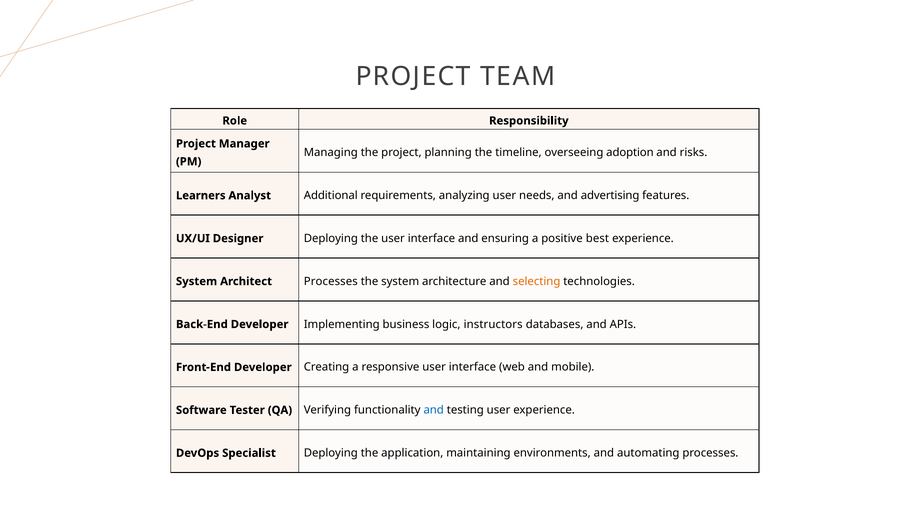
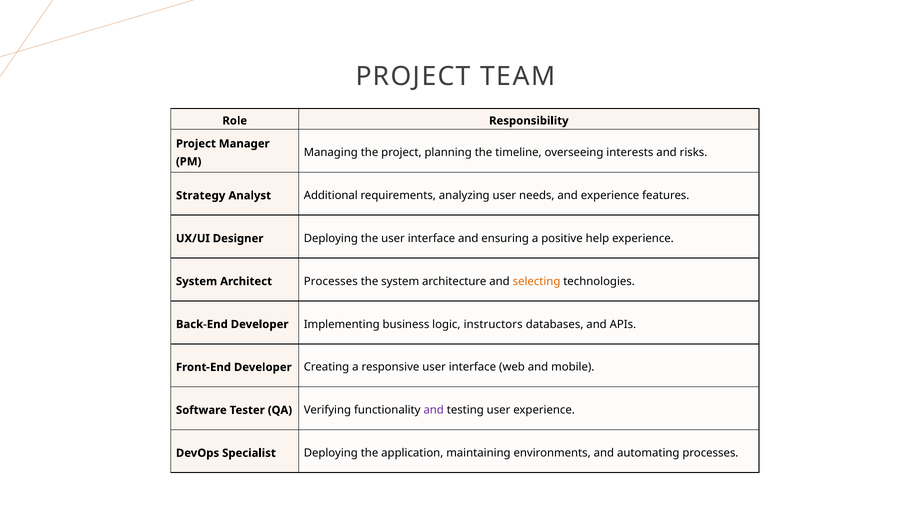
adoption: adoption -> interests
Learners: Learners -> Strategy
and advertising: advertising -> experience
best: best -> help
and at (434, 410) colour: blue -> purple
